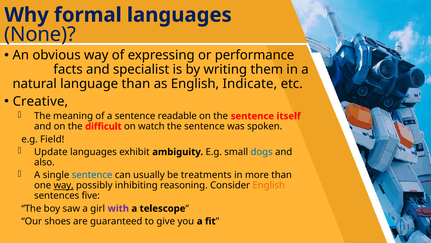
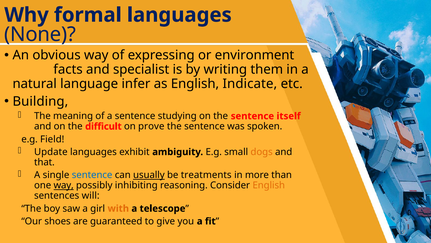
performance: performance -> environment
language than: than -> infer
Creative: Creative -> Building
readable: readable -> studying
watch: watch -> prove
dogs colour: blue -> orange
also: also -> that
usually underline: none -> present
five: five -> will
with colour: purple -> orange
